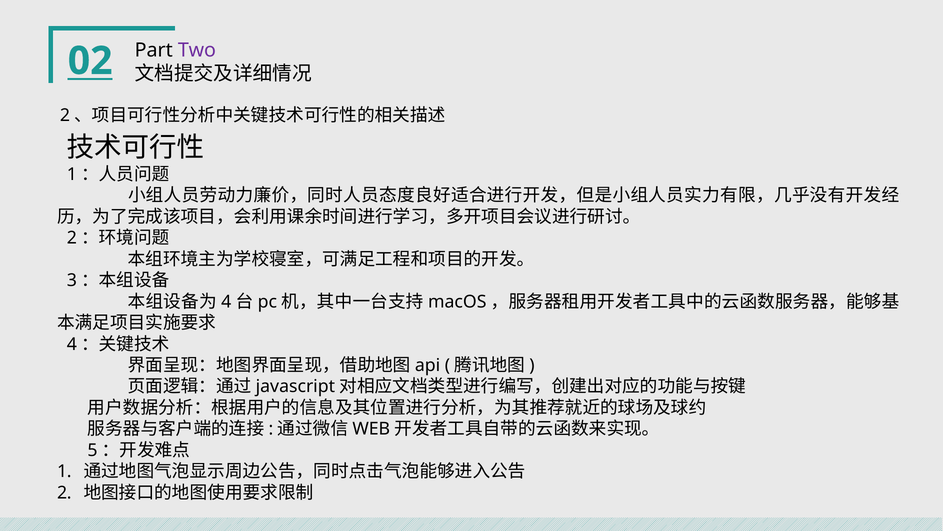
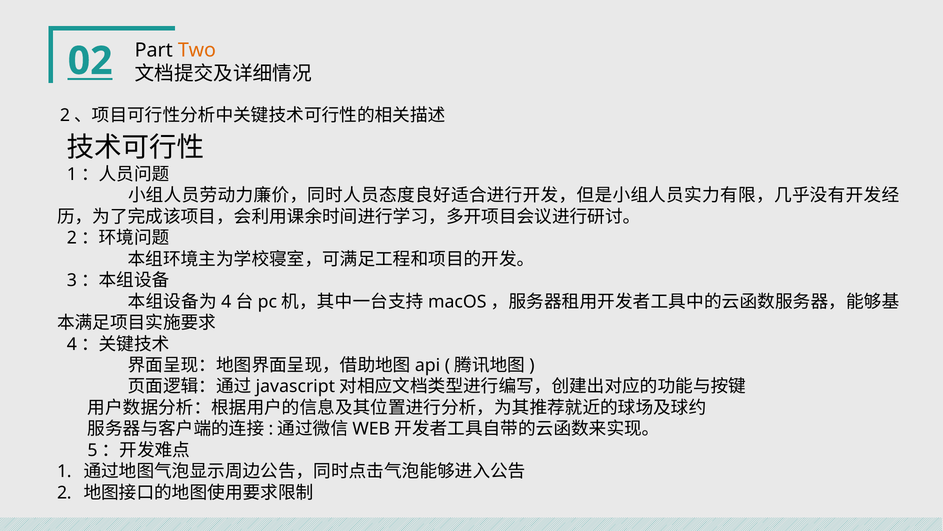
Two colour: purple -> orange
